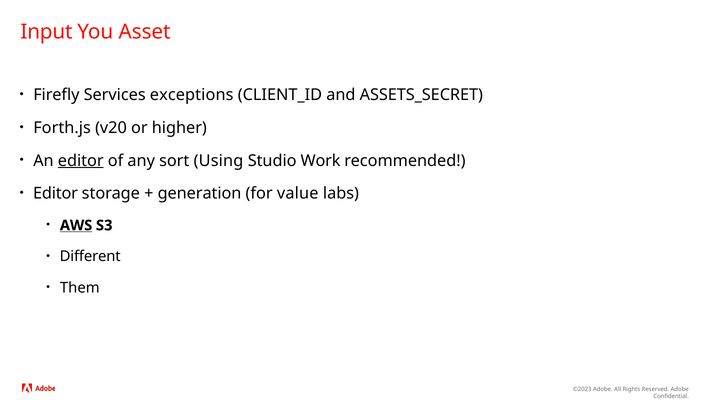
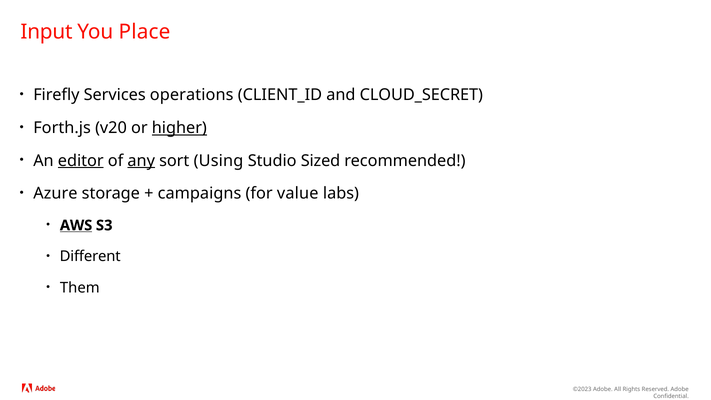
Asset: Asset -> Place
exceptions: exceptions -> operations
ASSETS_SECRET: ASSETS_SECRET -> CLOUD_SECRET
higher underline: none -> present
any underline: none -> present
Work: Work -> Sized
Editor at (55, 193): Editor -> Azure
generation: generation -> campaigns
